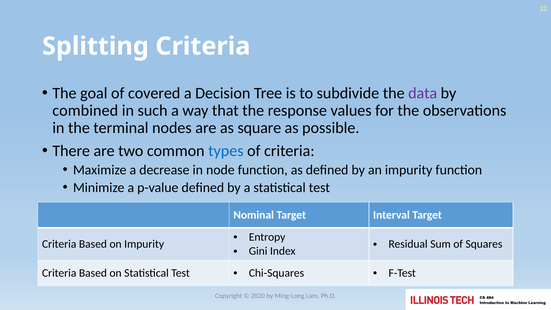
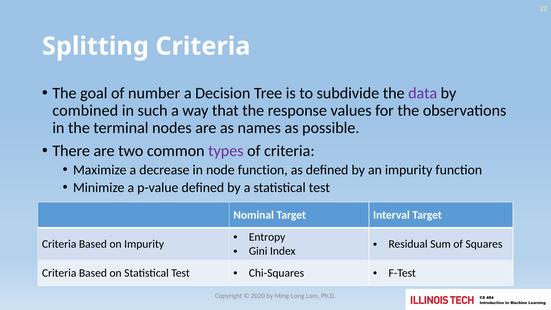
covered: covered -> number
square: square -> names
types colour: blue -> purple
